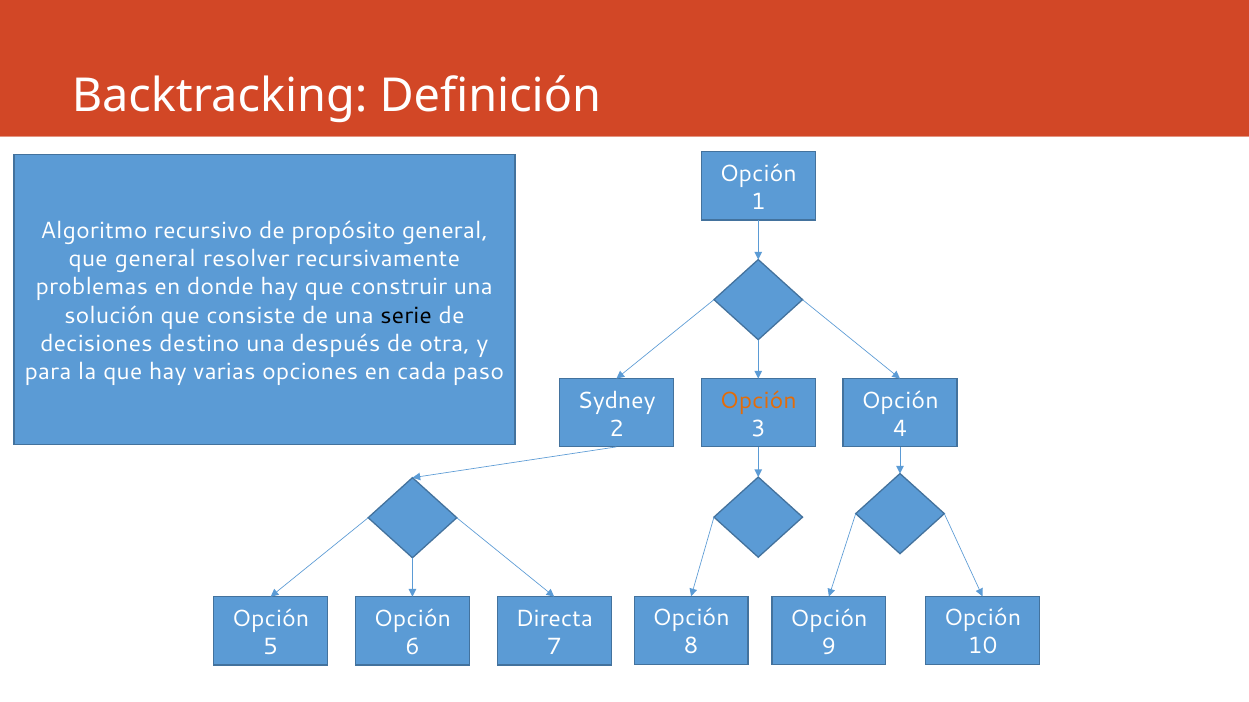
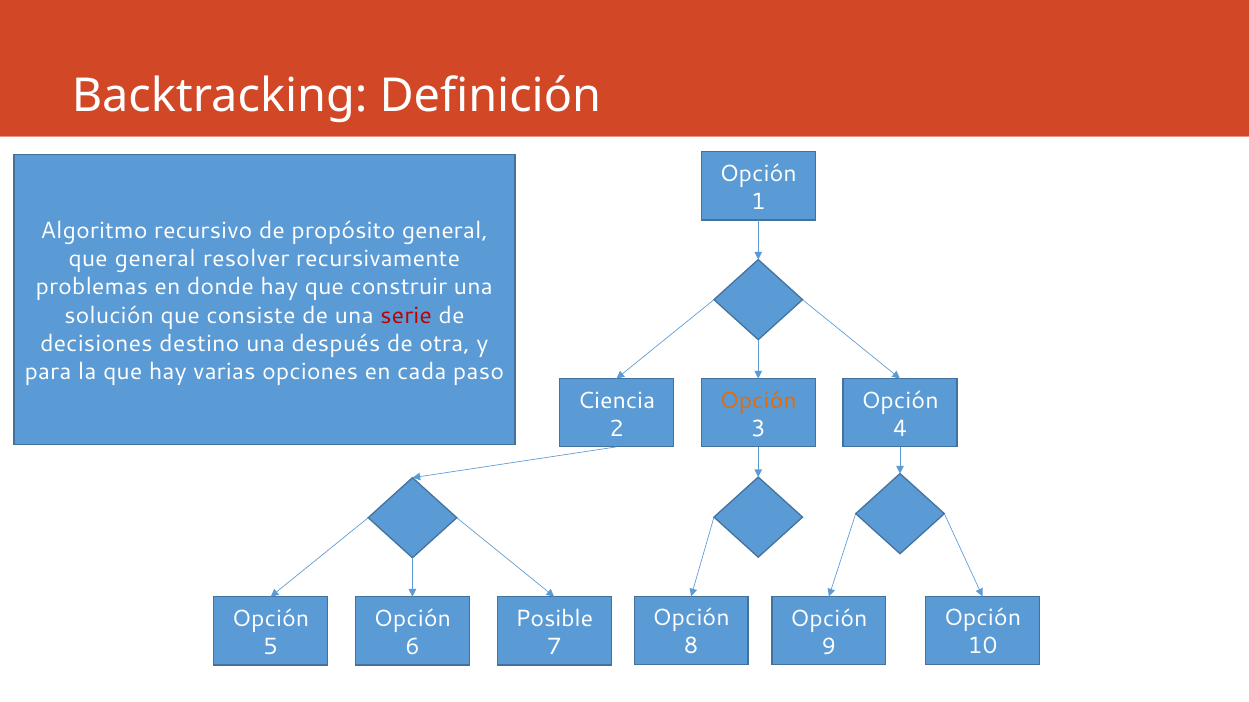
serie colour: black -> red
Sydney: Sydney -> Ciencia
Directa: Directa -> Posible
